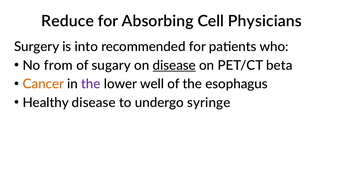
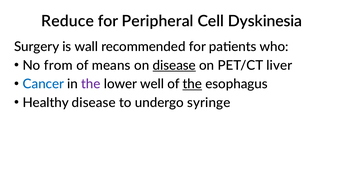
Absorbing: Absorbing -> Peripheral
Physicians: Physicians -> Dyskinesia
into: into -> wall
sugary: sugary -> means
beta: beta -> liver
Cancer colour: orange -> blue
the at (192, 84) underline: none -> present
